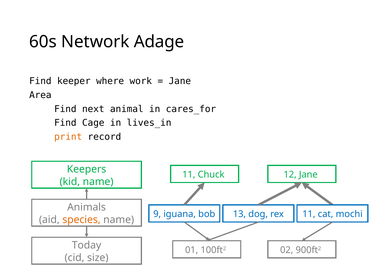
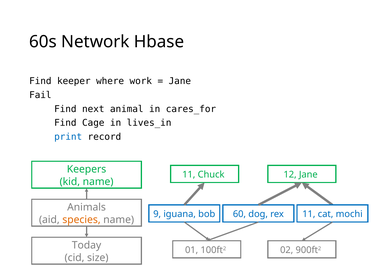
Adage: Adage -> Hbase
Area: Area -> Fail
print colour: orange -> blue
13: 13 -> 60
